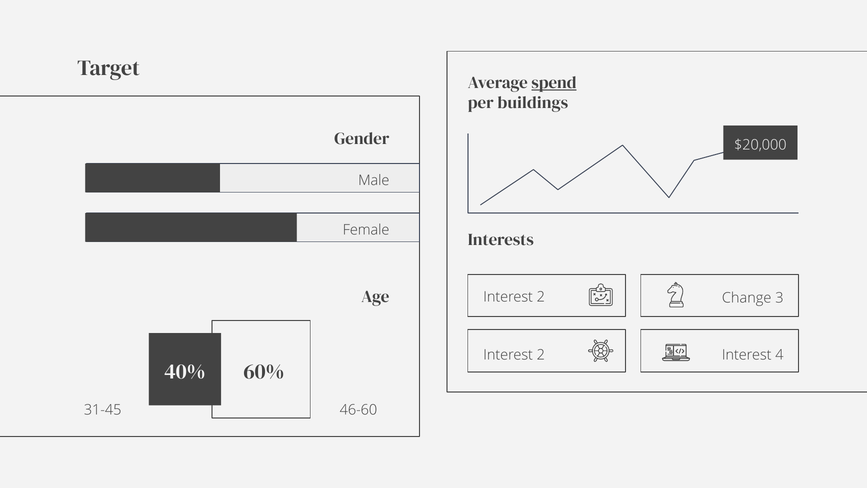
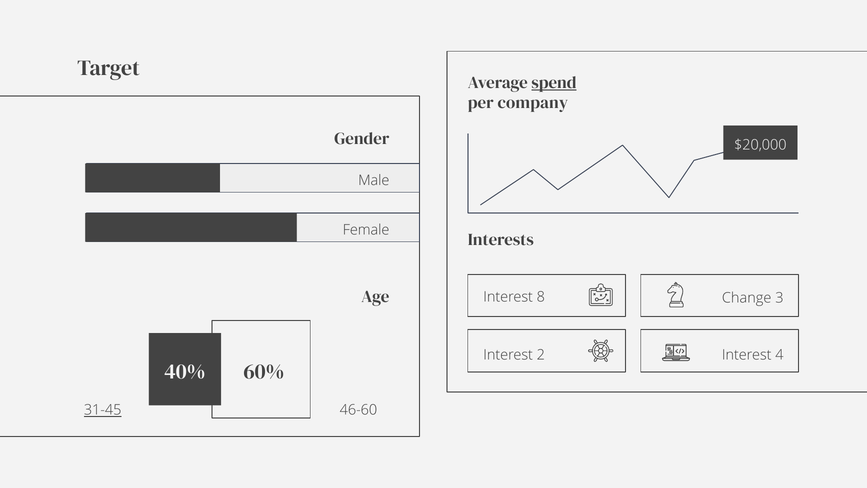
buildings: buildings -> company
2 at (541, 297): 2 -> 8
31-45 underline: none -> present
